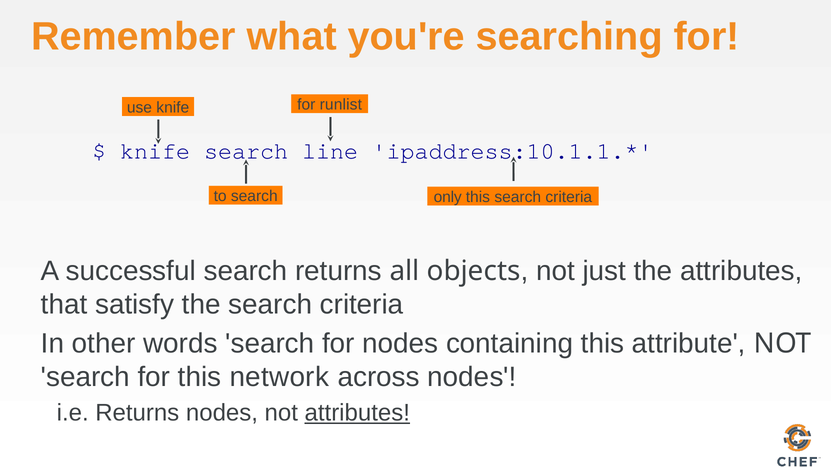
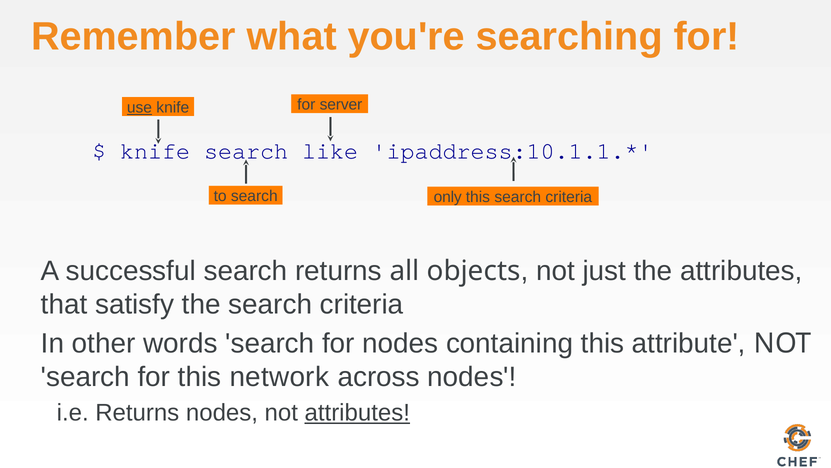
use underline: none -> present
runlist: runlist -> server
line: line -> like
